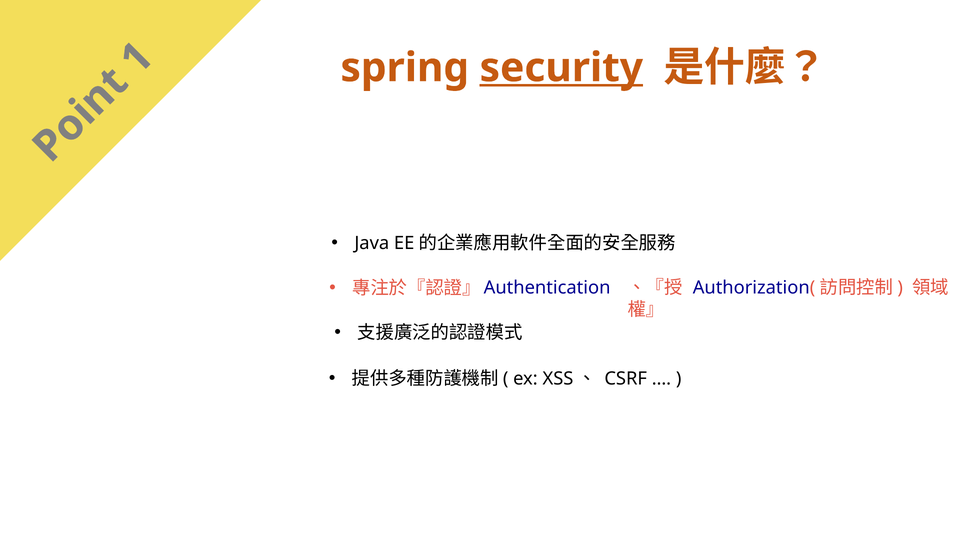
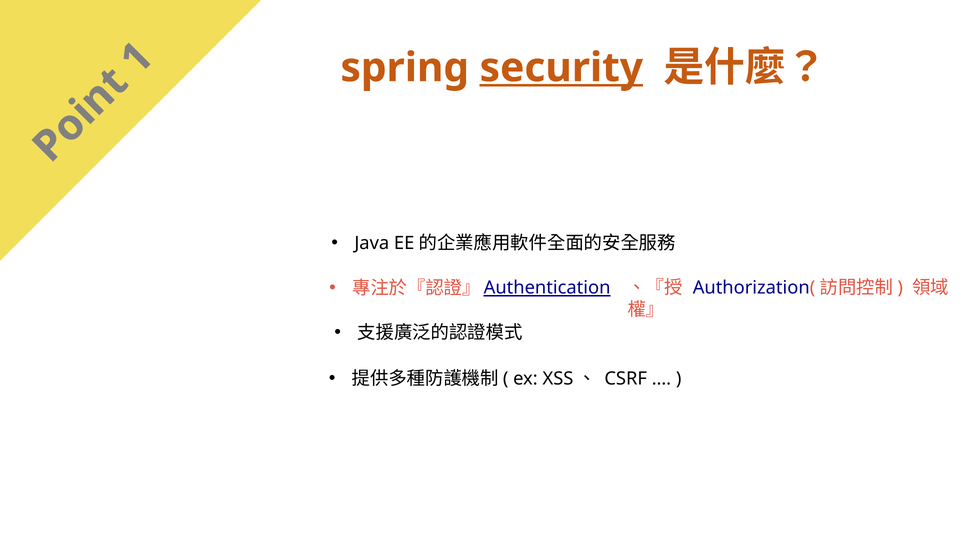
Authentication underline: none -> present
